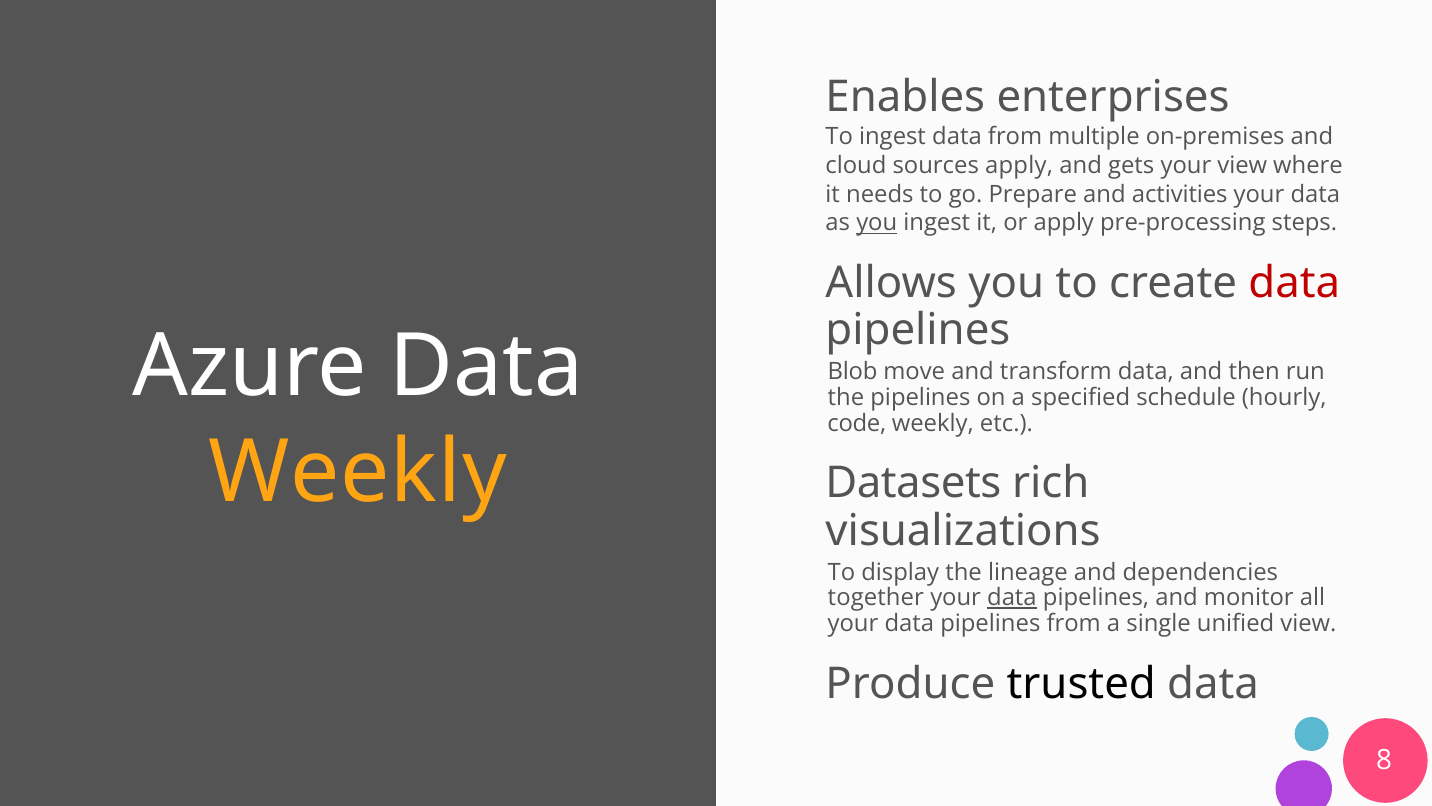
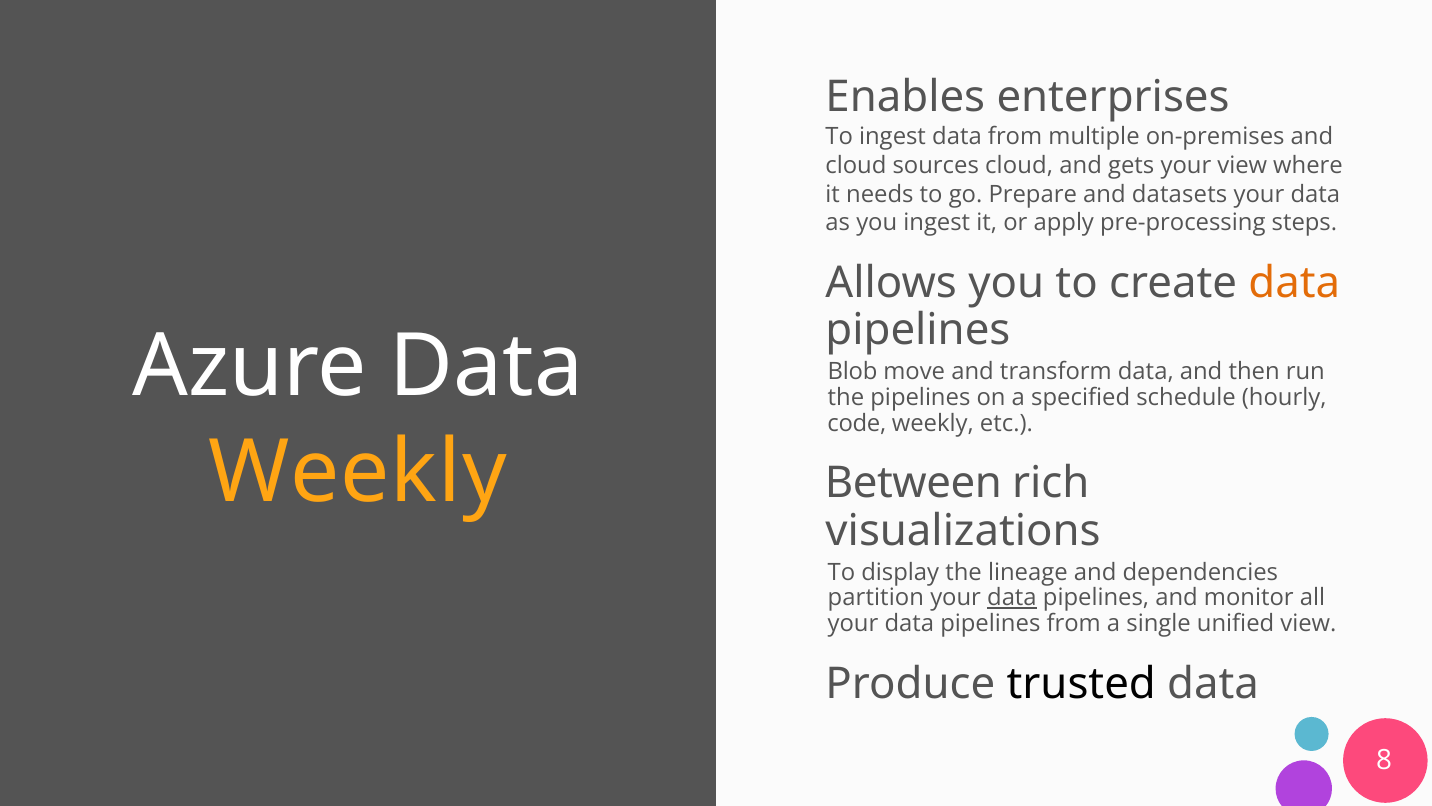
sources apply: apply -> cloud
activities: activities -> datasets
you at (877, 223) underline: present -> none
data at (1294, 283) colour: red -> orange
Datasets: Datasets -> Between
together: together -> partition
